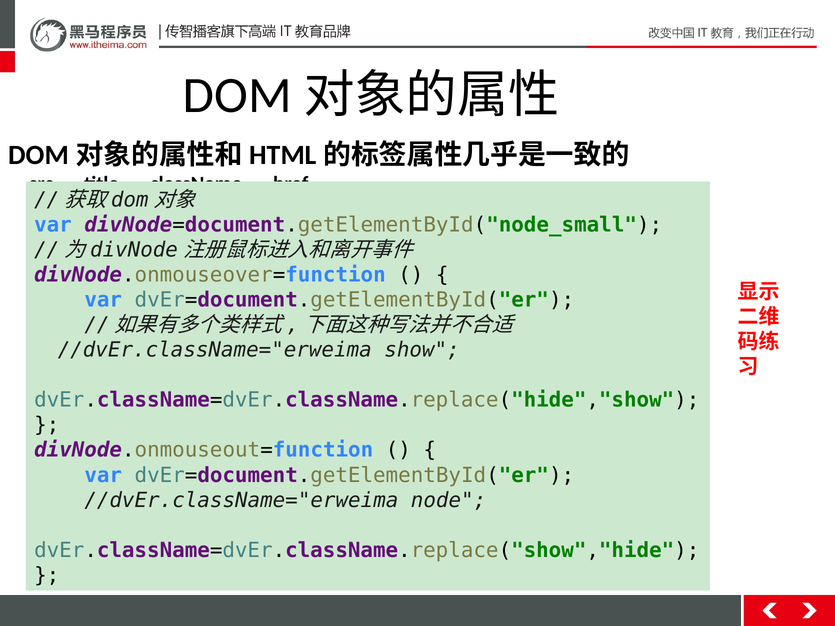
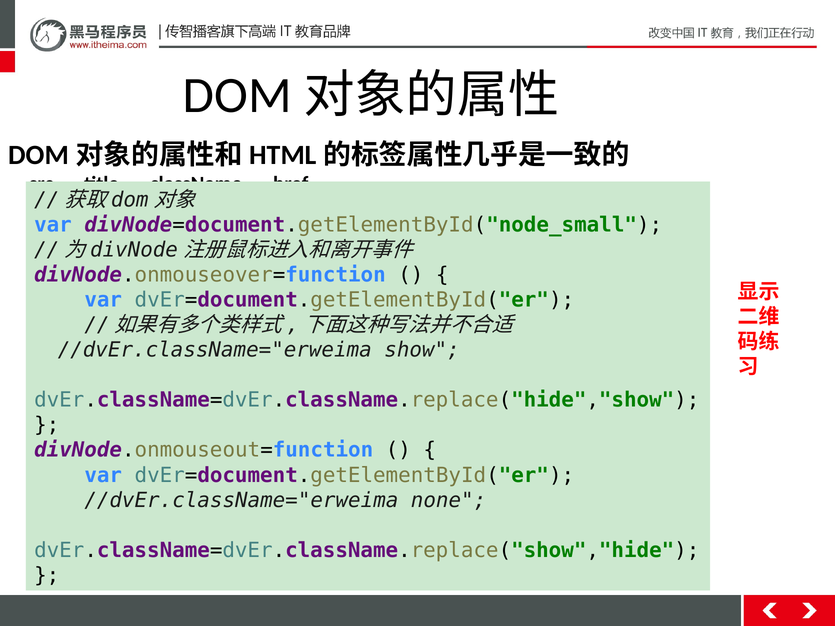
node: node -> none
